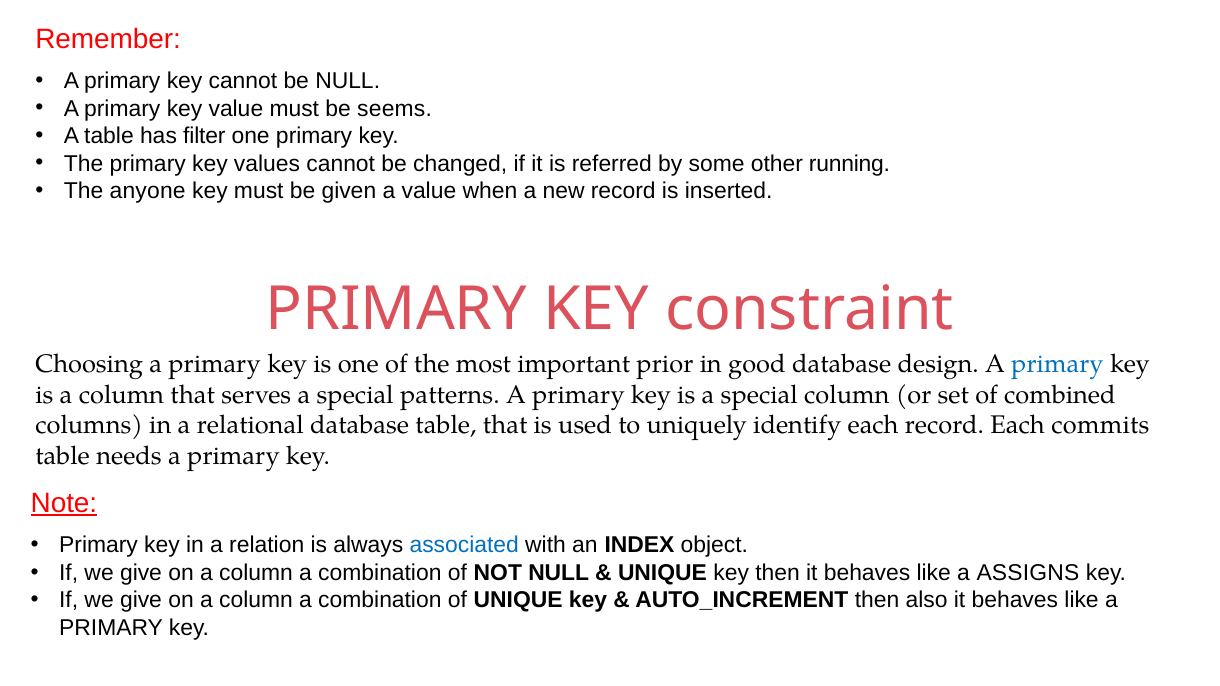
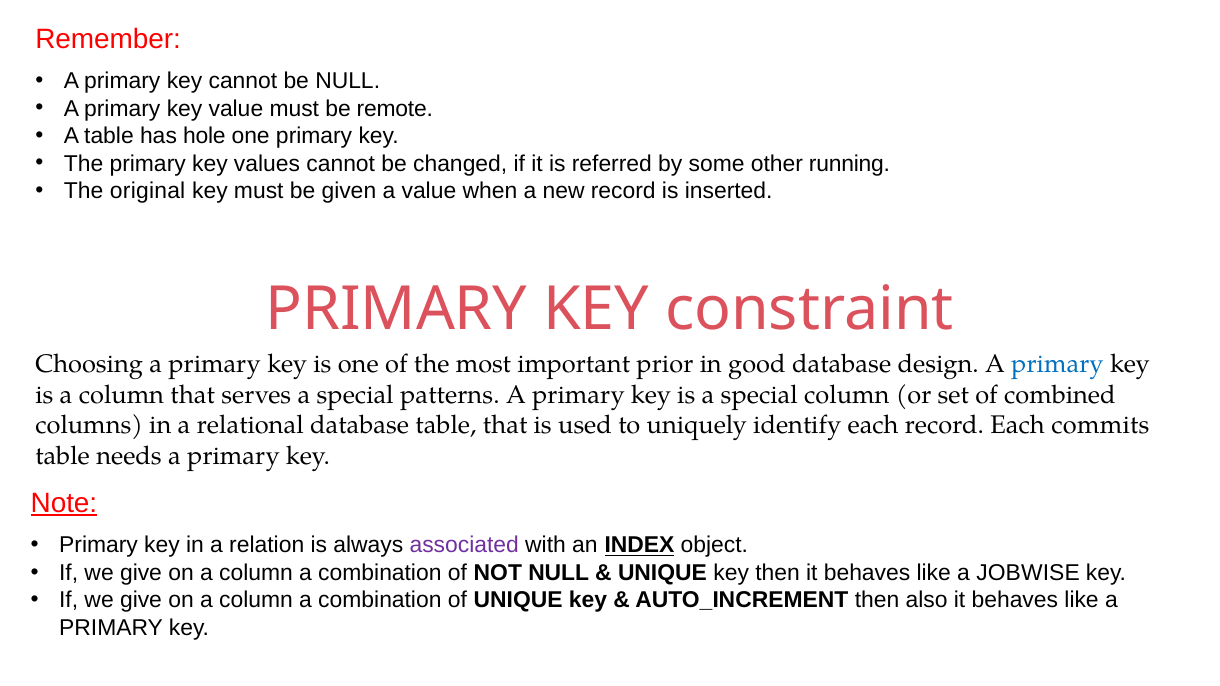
seems: seems -> remote
filter: filter -> hole
anyone: anyone -> original
associated colour: blue -> purple
INDEX underline: none -> present
ASSIGNS: ASSIGNS -> JOBWISE
